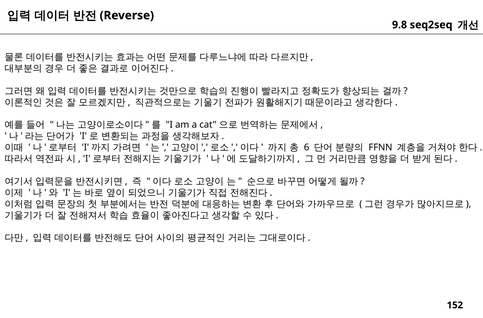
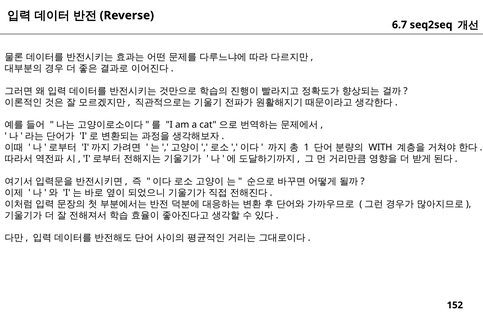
9.8: 9.8 -> 6.7
6: 6 -> 1
FFNN: FFNN -> WITH
